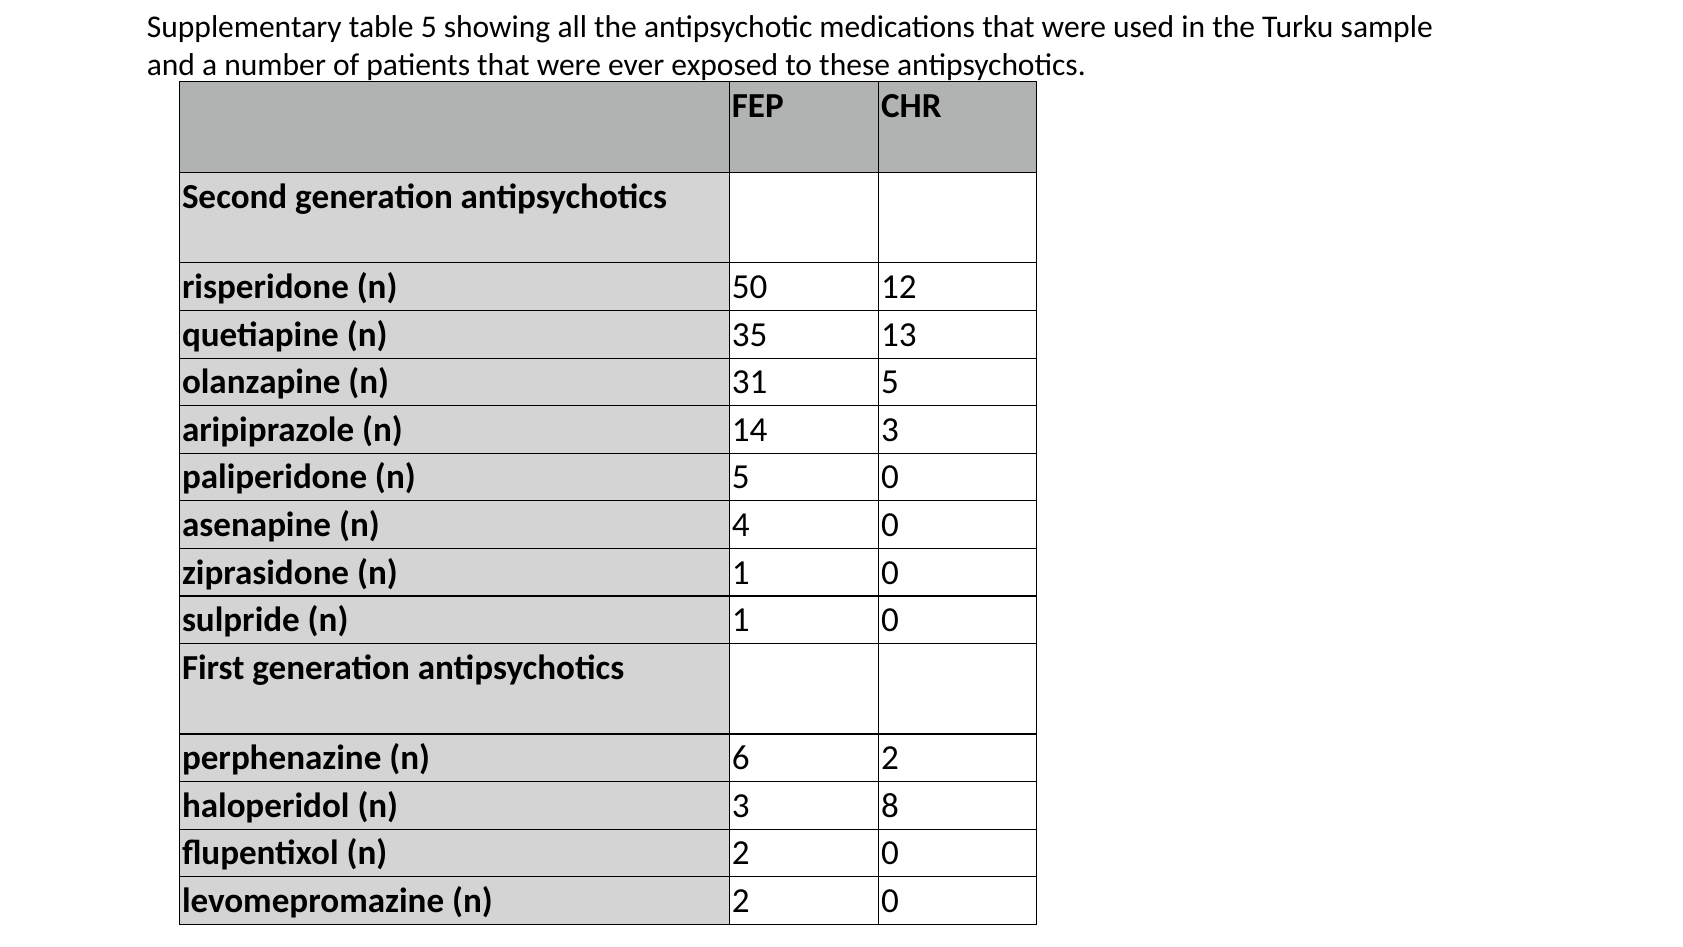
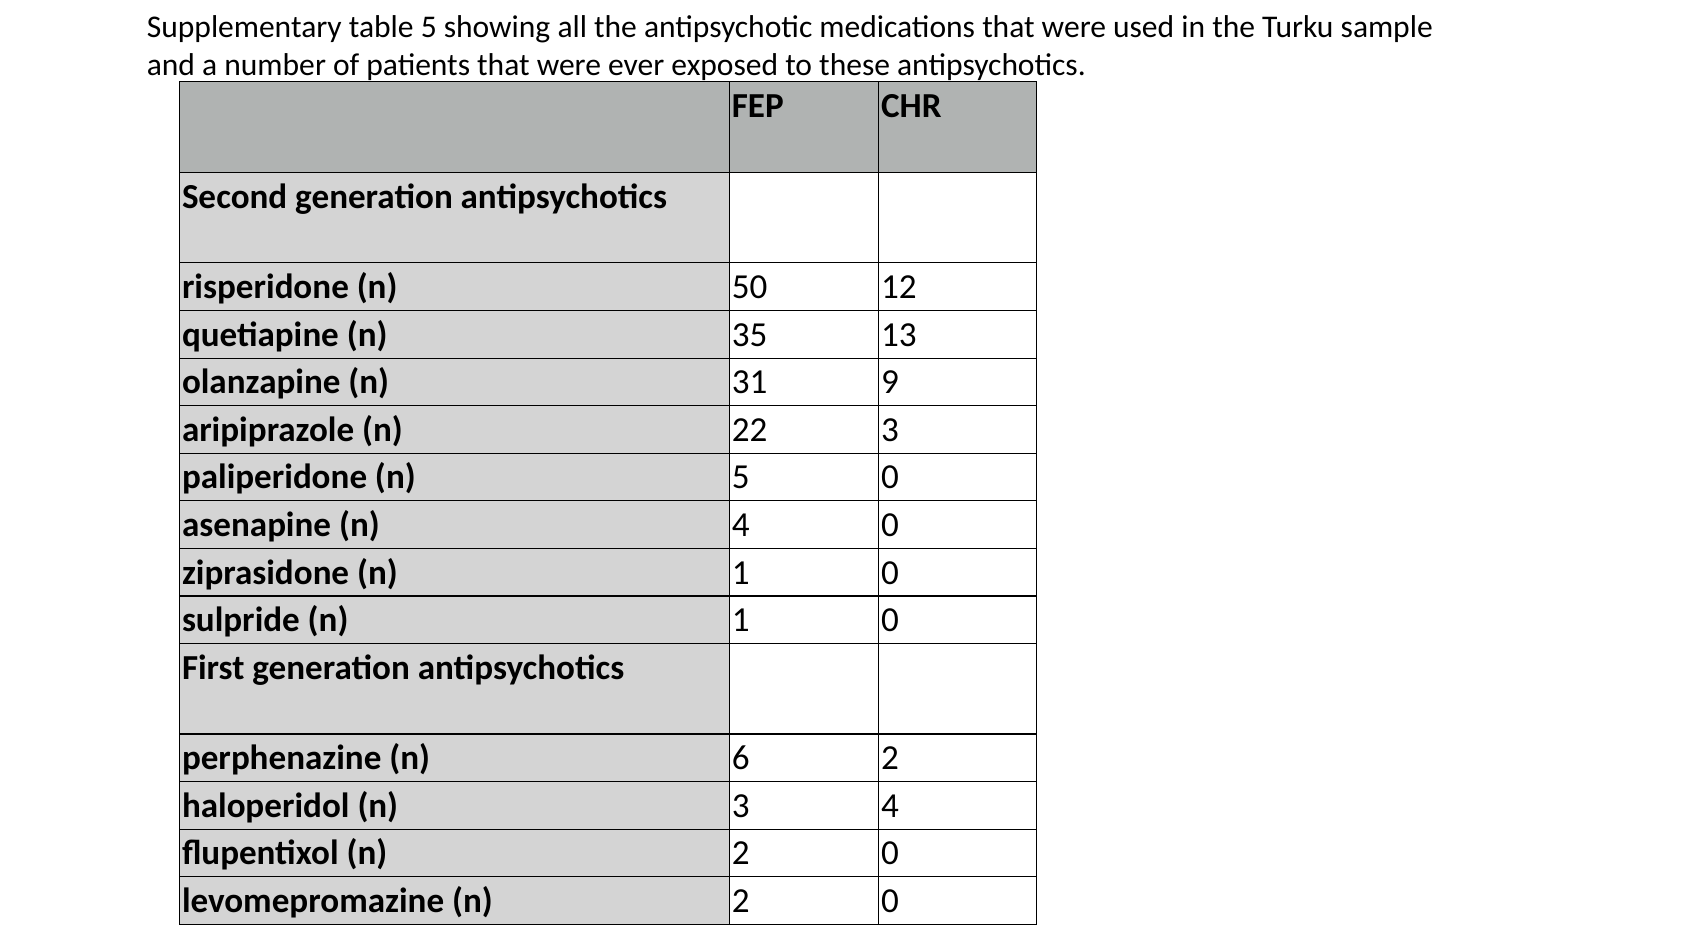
31 5: 5 -> 9
14: 14 -> 22
3 8: 8 -> 4
